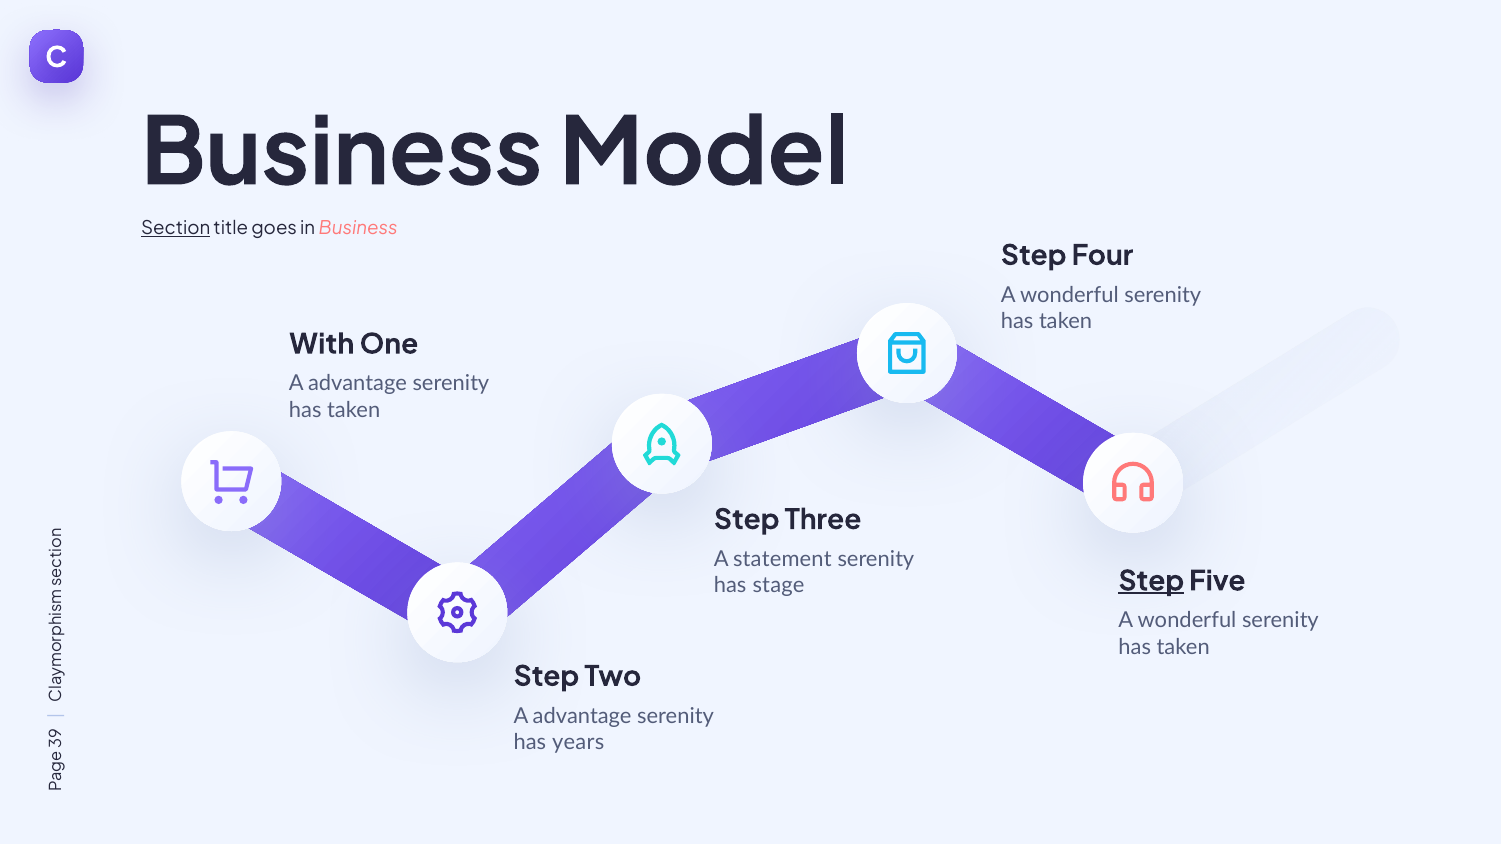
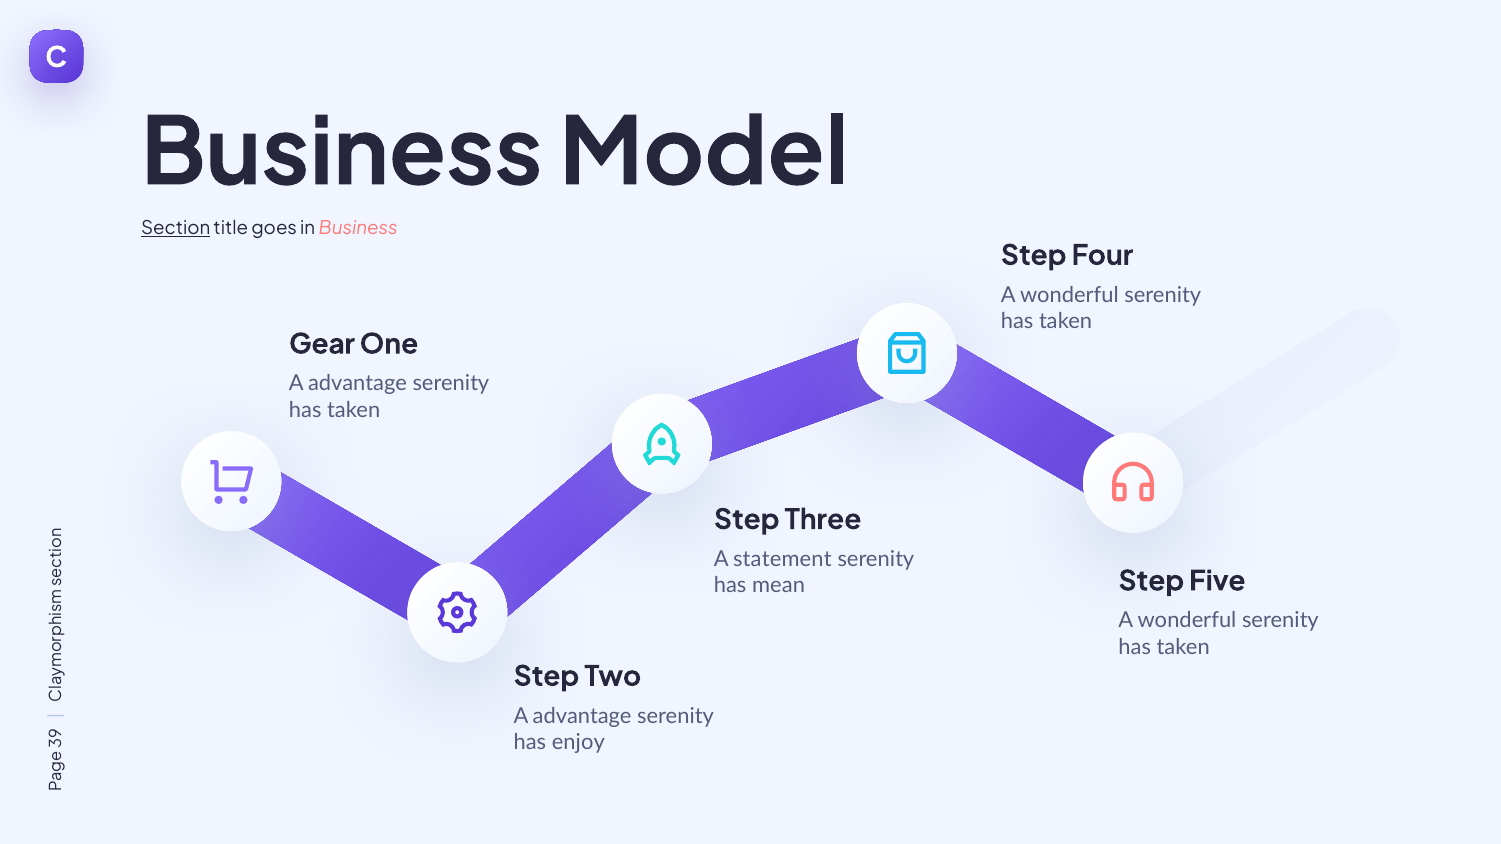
With: With -> Gear
Step at (1151, 581) underline: present -> none
stage: stage -> mean
years: years -> enjoy
